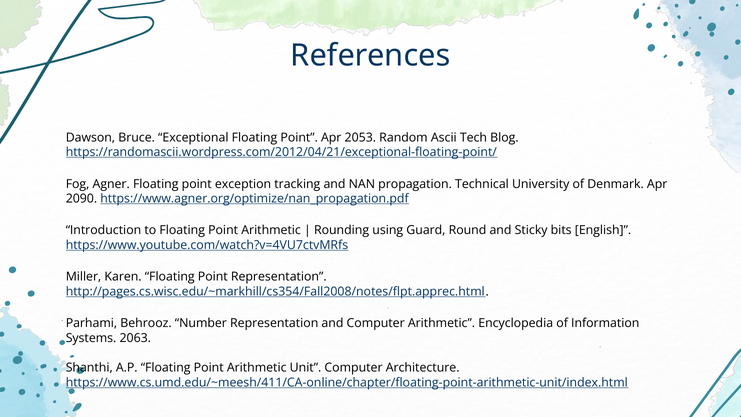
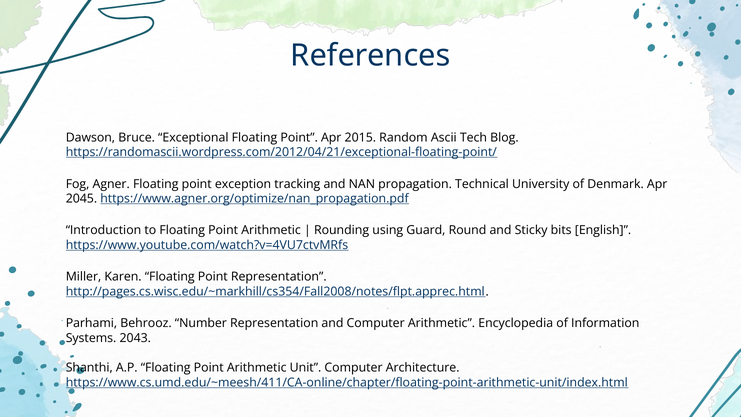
2053: 2053 -> 2015
2090: 2090 -> 2045
2063: 2063 -> 2043
